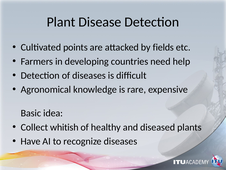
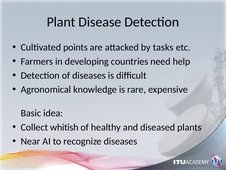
fields: fields -> tasks
Have: Have -> Near
